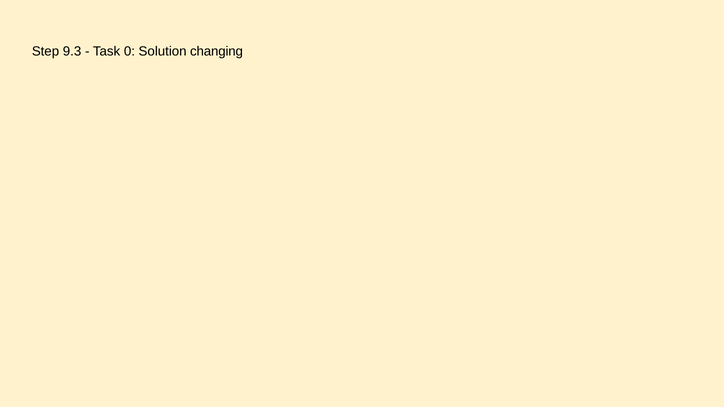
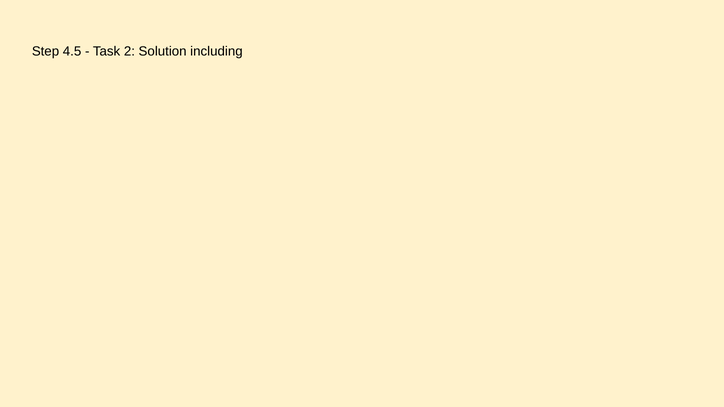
9.3: 9.3 -> 4.5
0: 0 -> 2
changing: changing -> including
